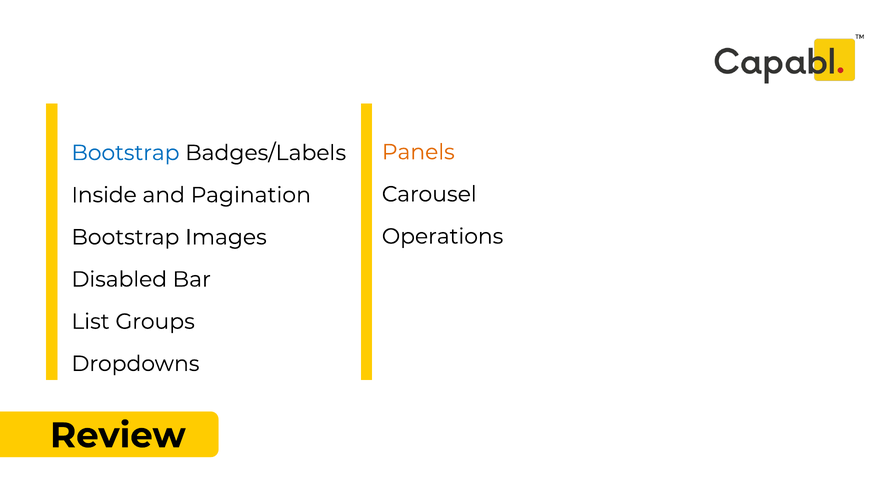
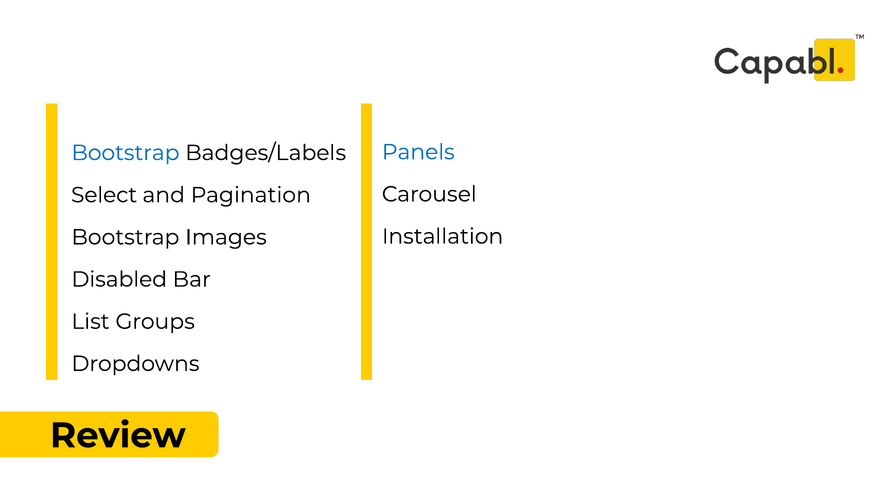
Panels colour: orange -> blue
Inside: Inside -> Select
Operations: Operations -> Installation
